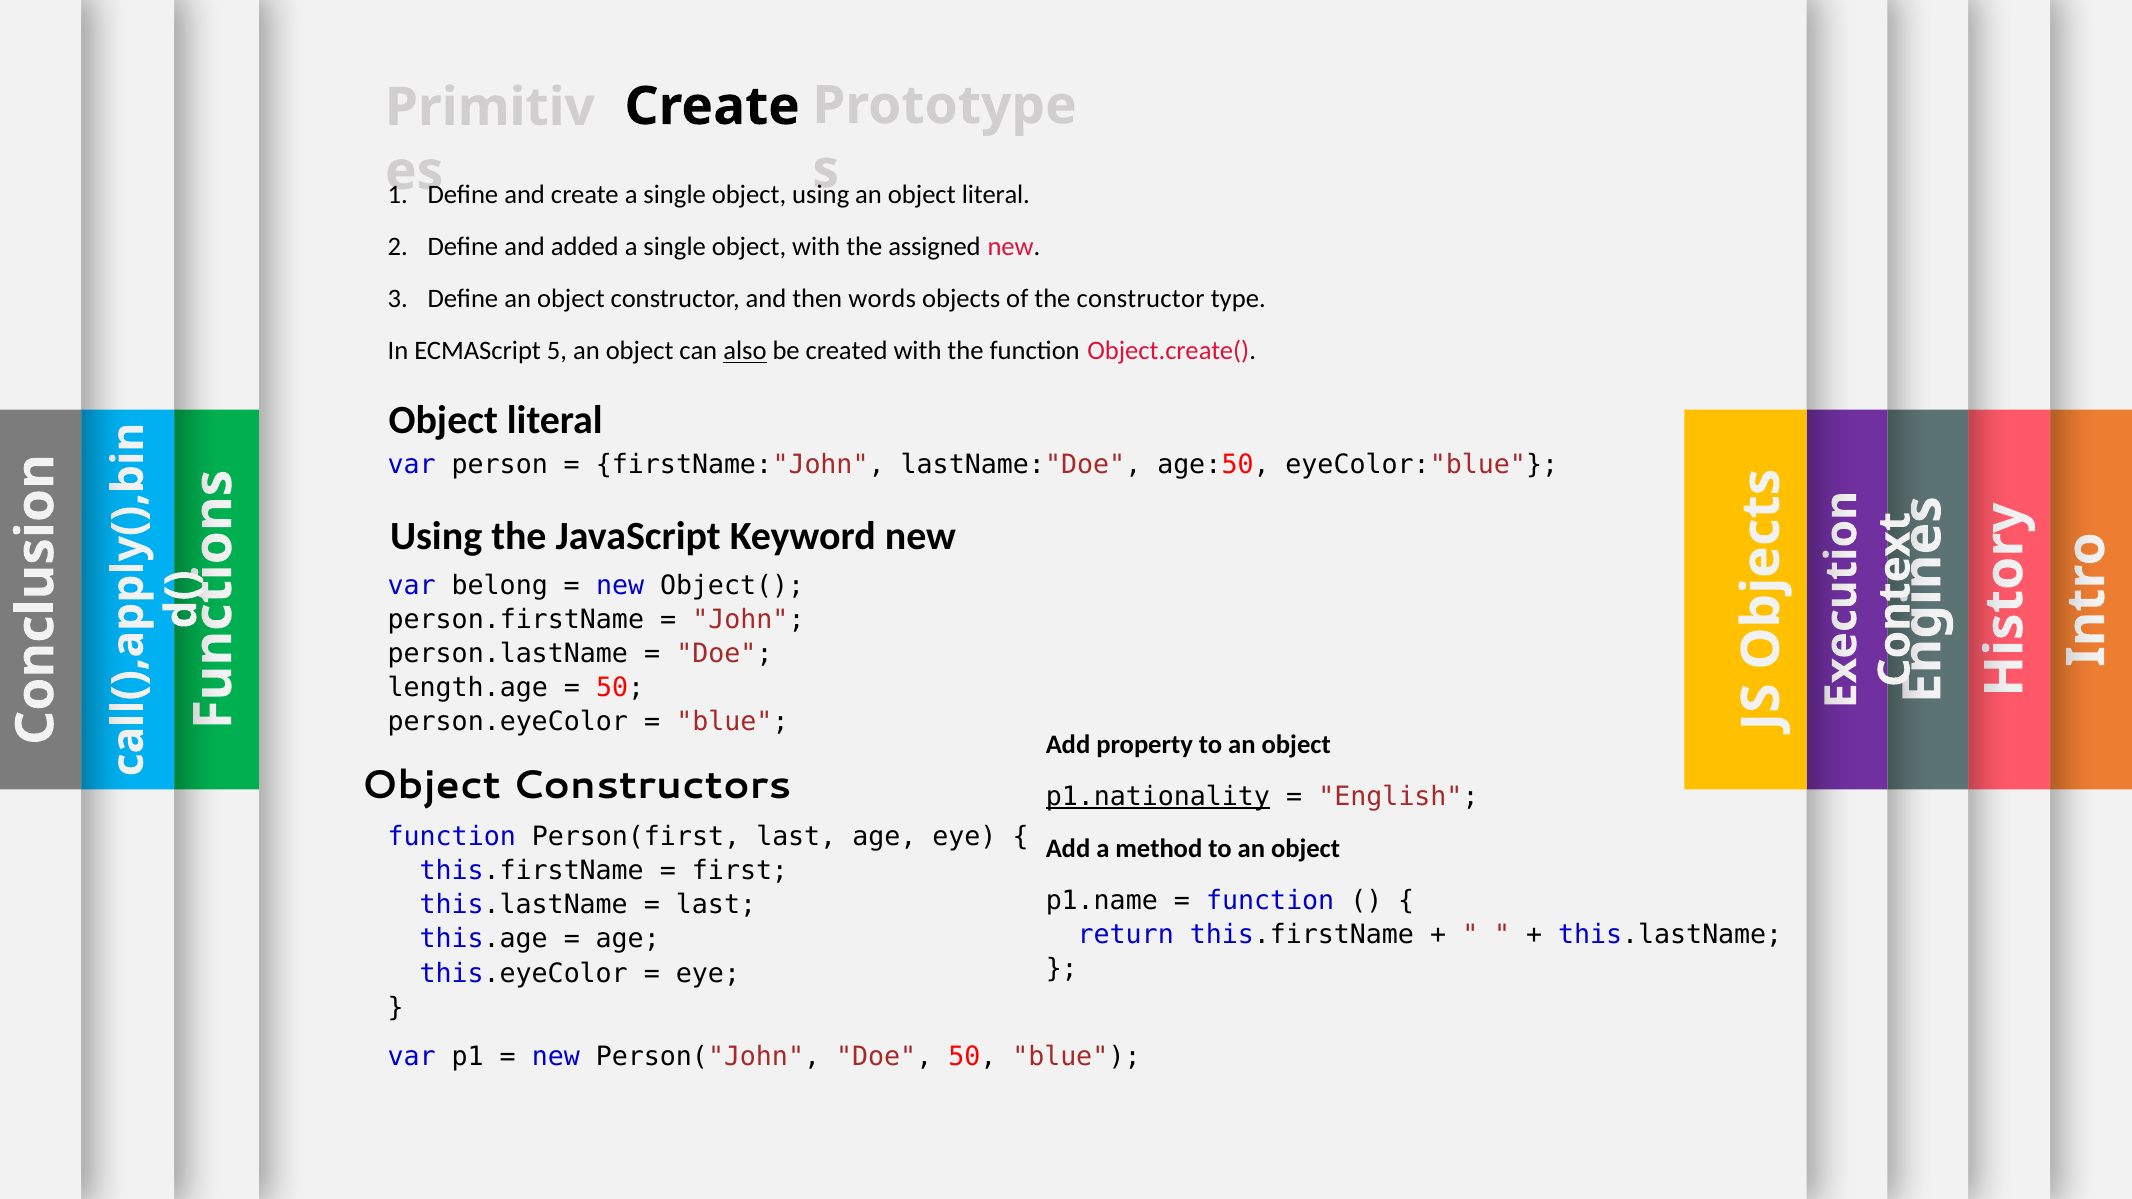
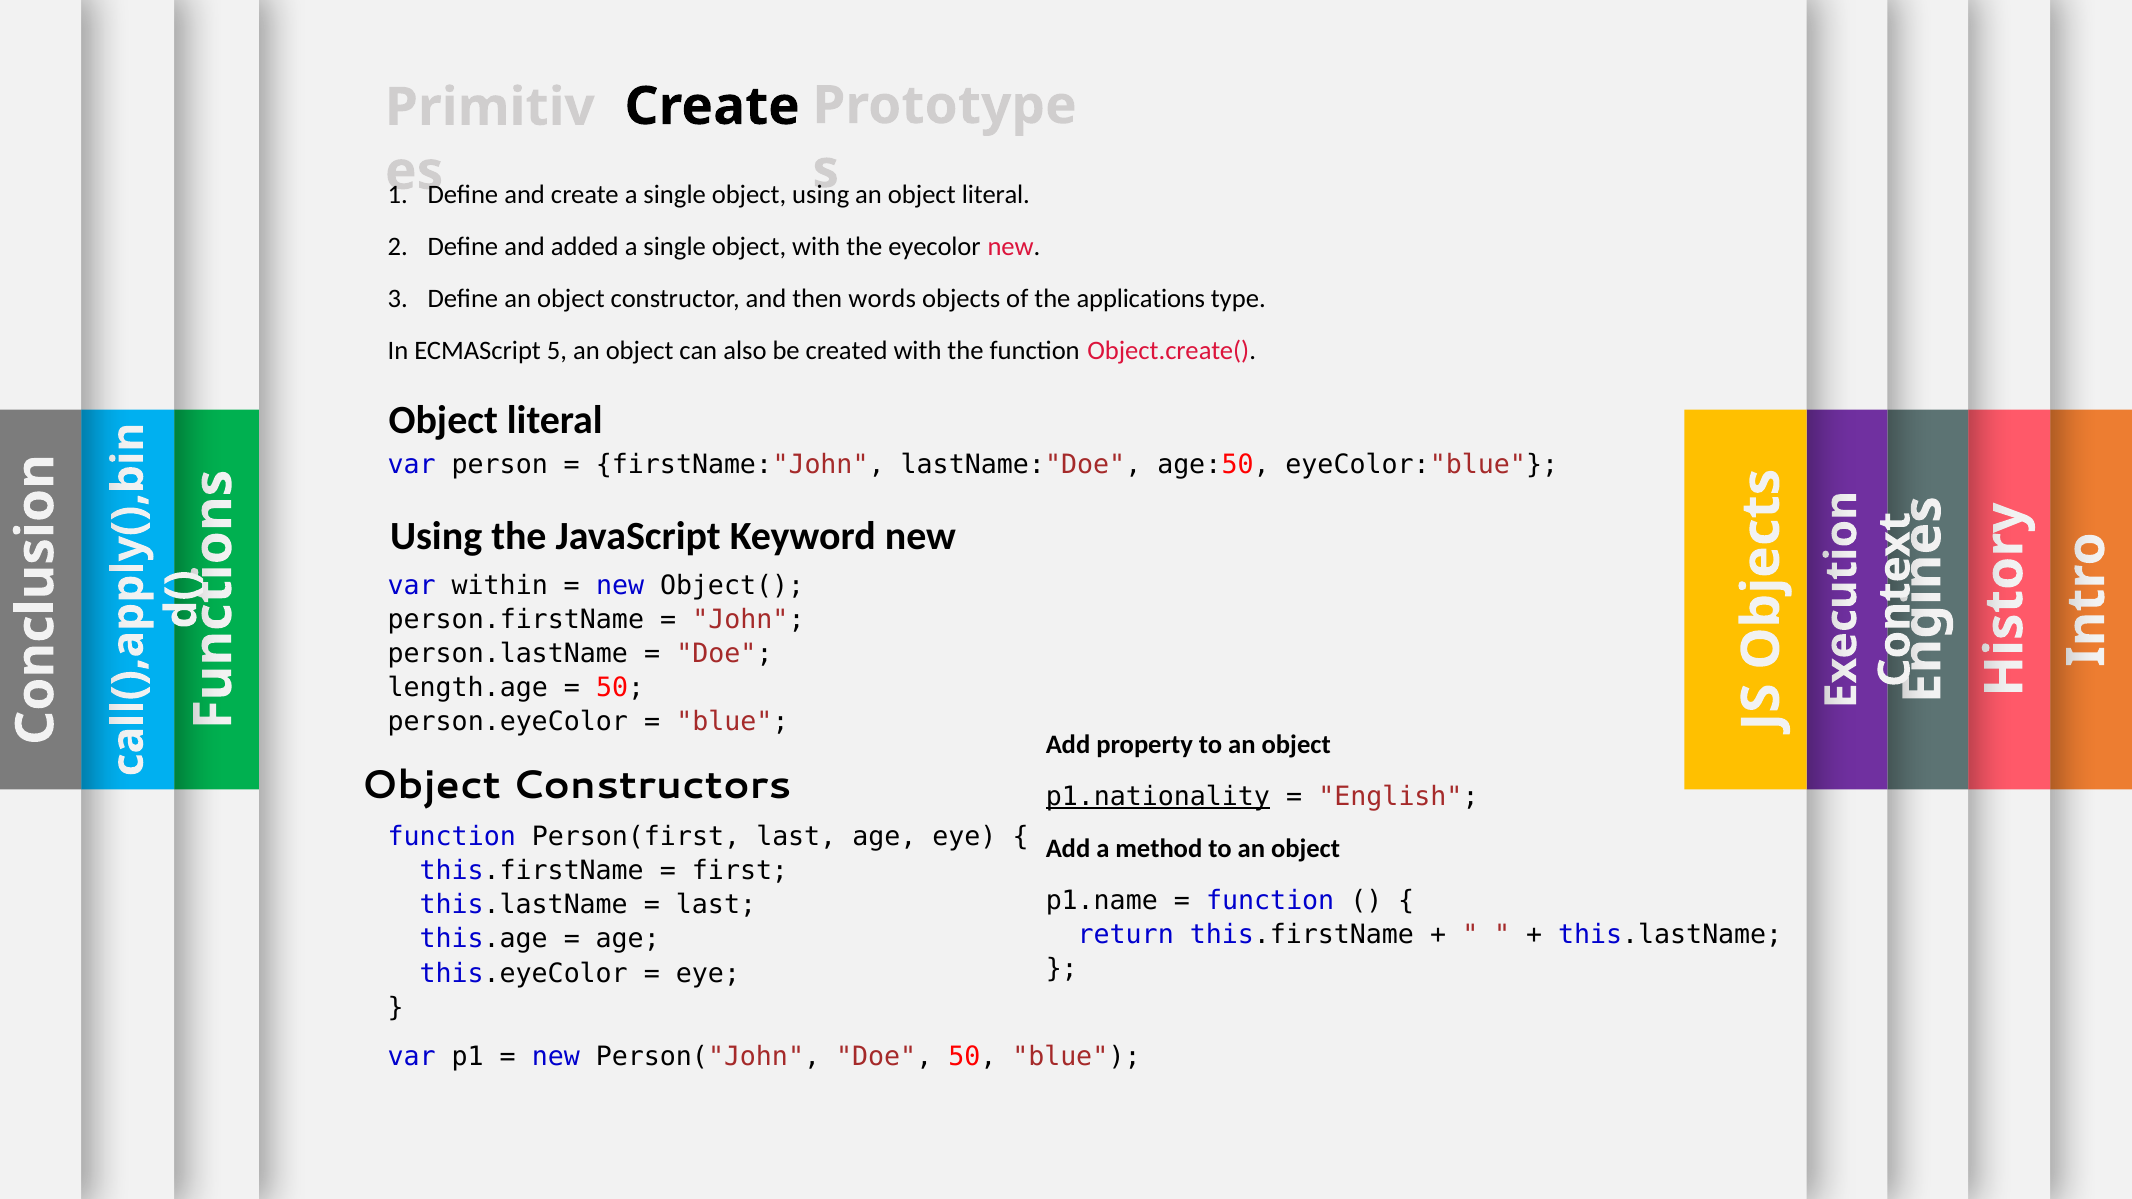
assigned: assigned -> eyecolor
the constructor: constructor -> applications
also underline: present -> none
belong: belong -> within
